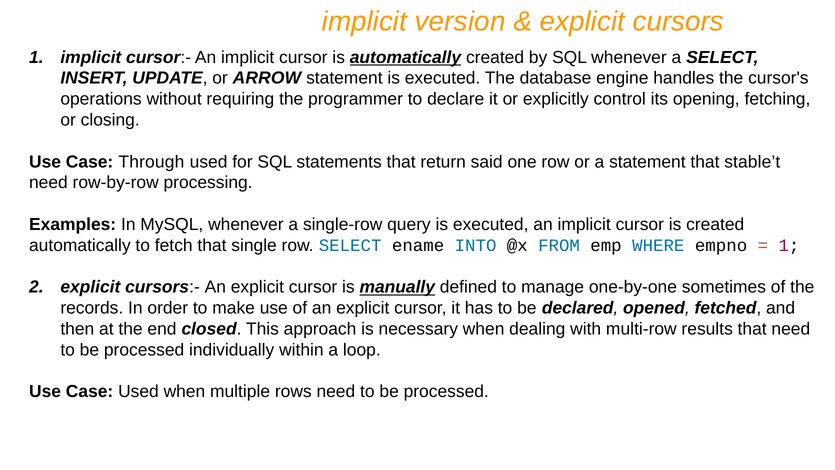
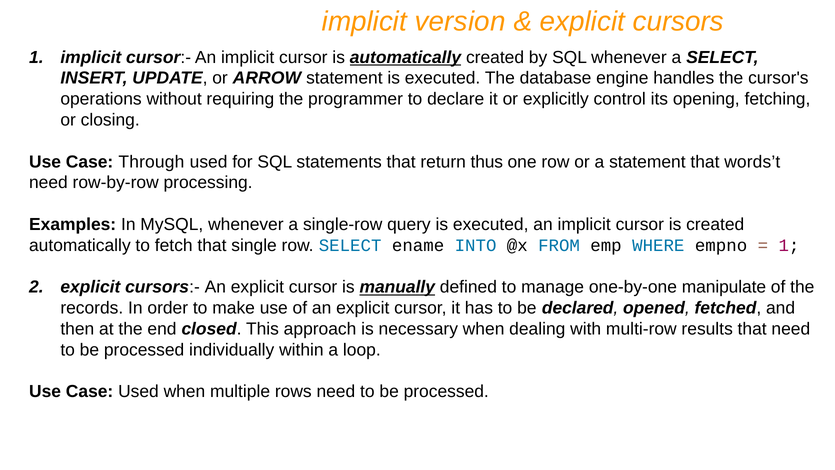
said: said -> thus
stable’t: stable’t -> words’t
sometimes: sometimes -> manipulate
